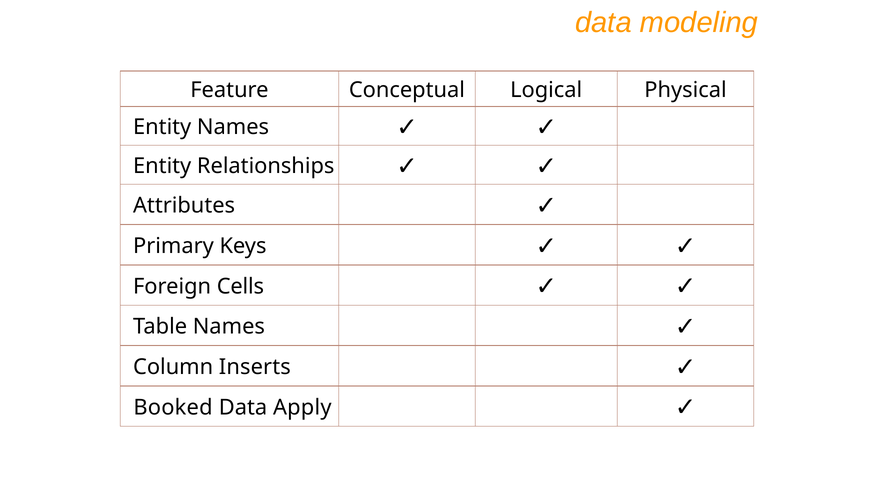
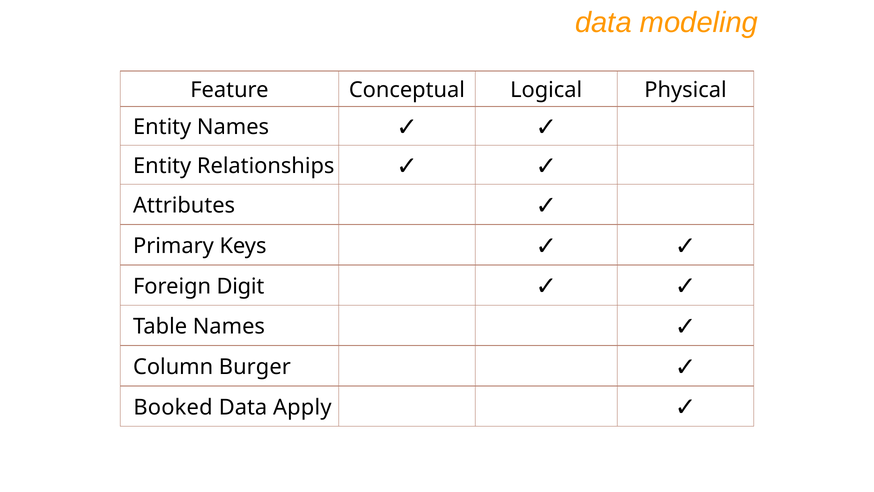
Cells: Cells -> Digit
Inserts: Inserts -> Burger
